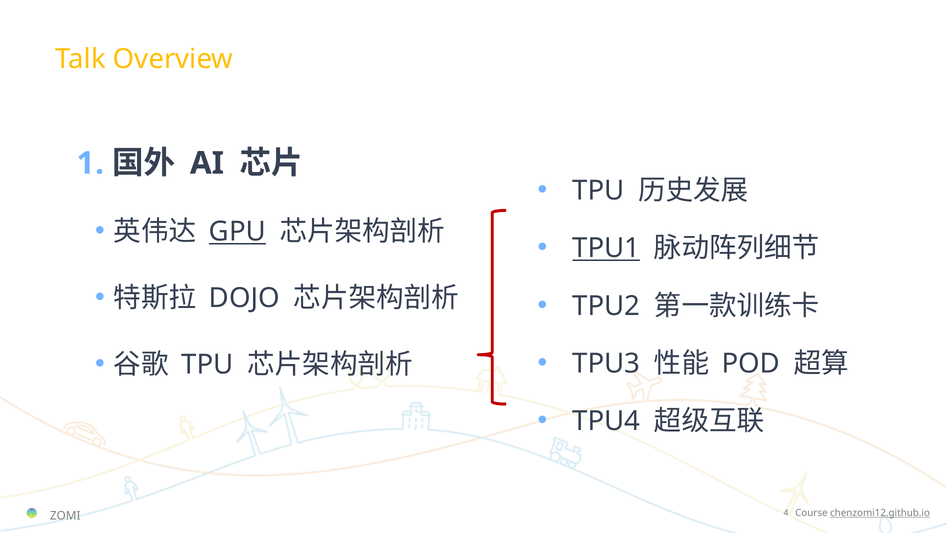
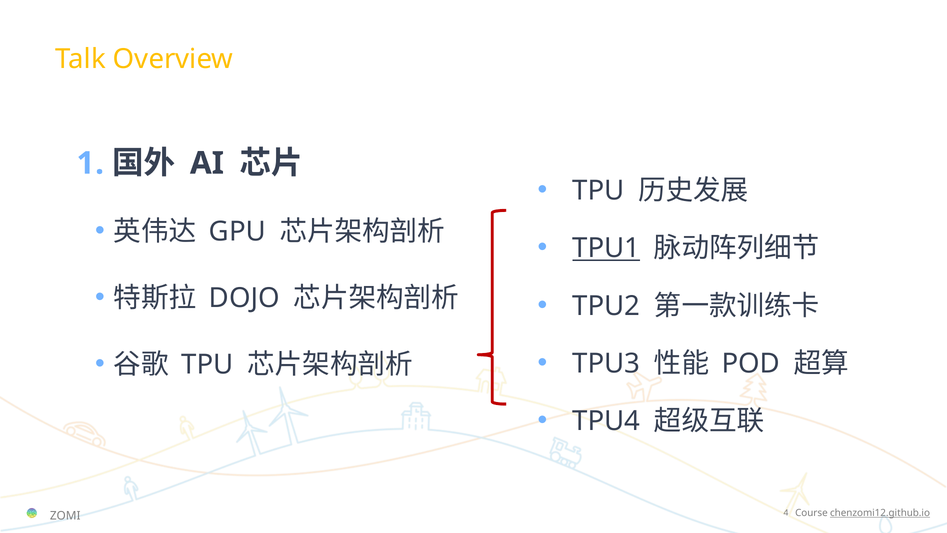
GPU underline: present -> none
